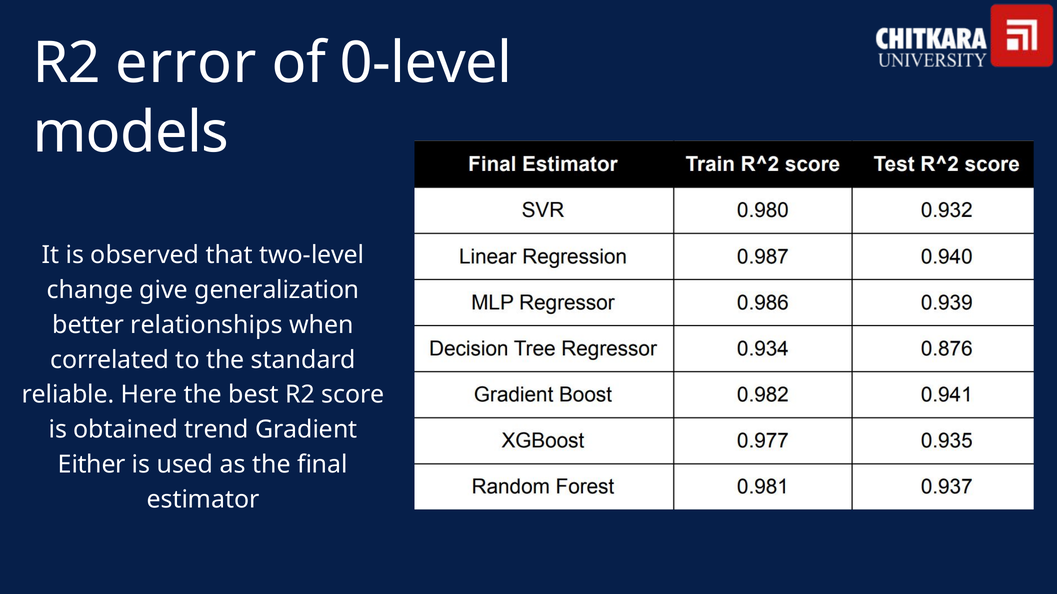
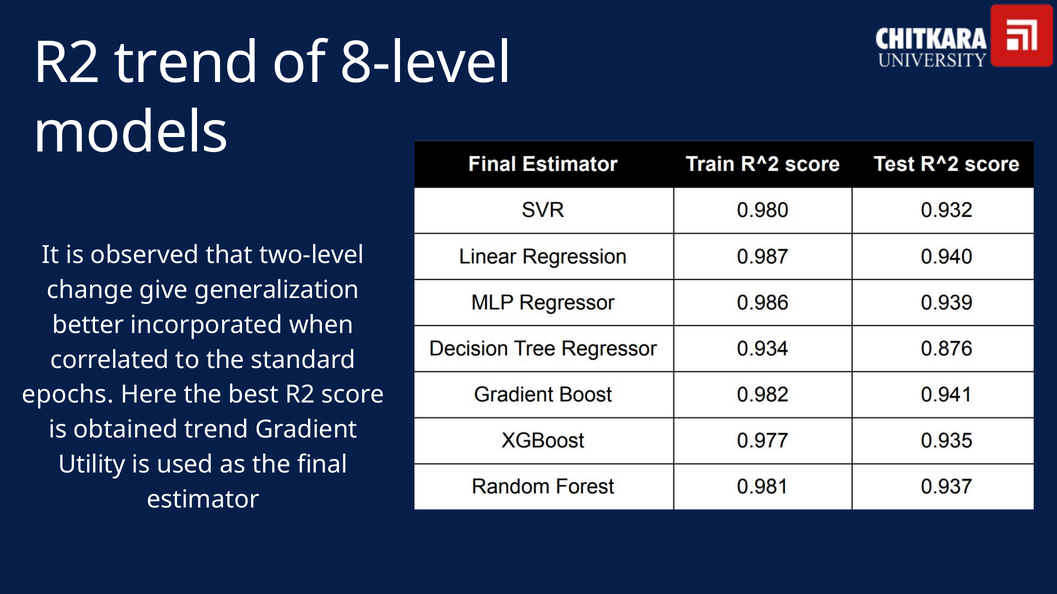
R2 error: error -> trend
0-level: 0-level -> 8-level
relationships: relationships -> incorporated
reliable: reliable -> epochs
Either: Either -> Utility
